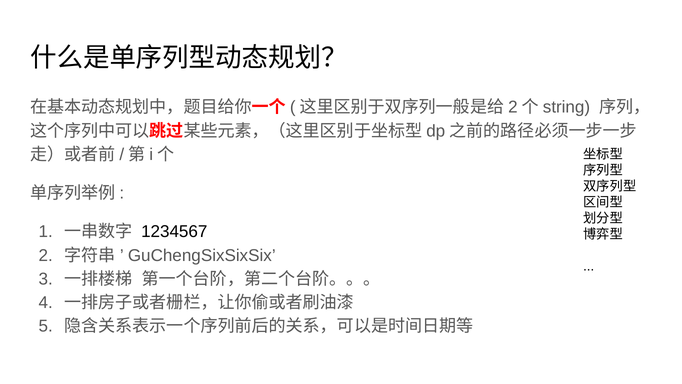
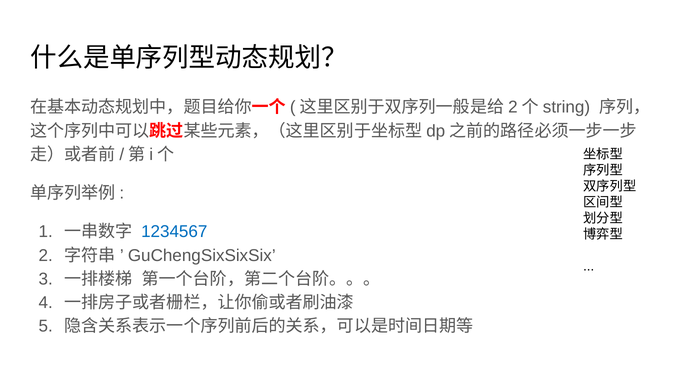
1234567 colour: black -> blue
